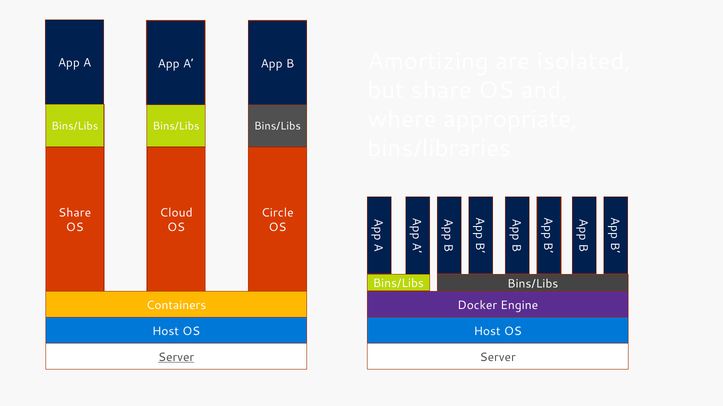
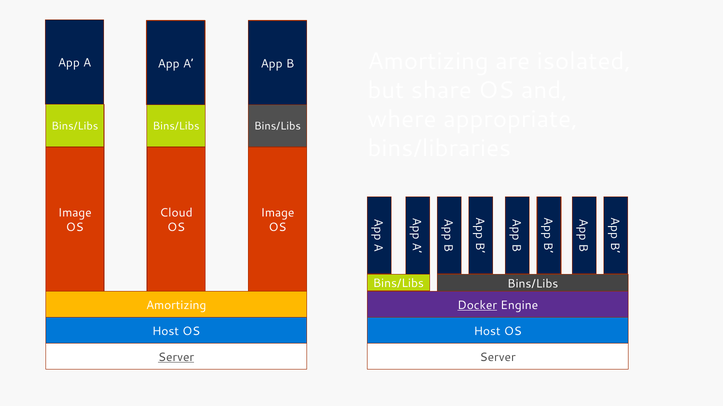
Share at (75, 213): Share -> Image
Circle at (277, 213): Circle -> Image
Containers at (176, 306): Containers -> Amortizing
Docker underline: none -> present
